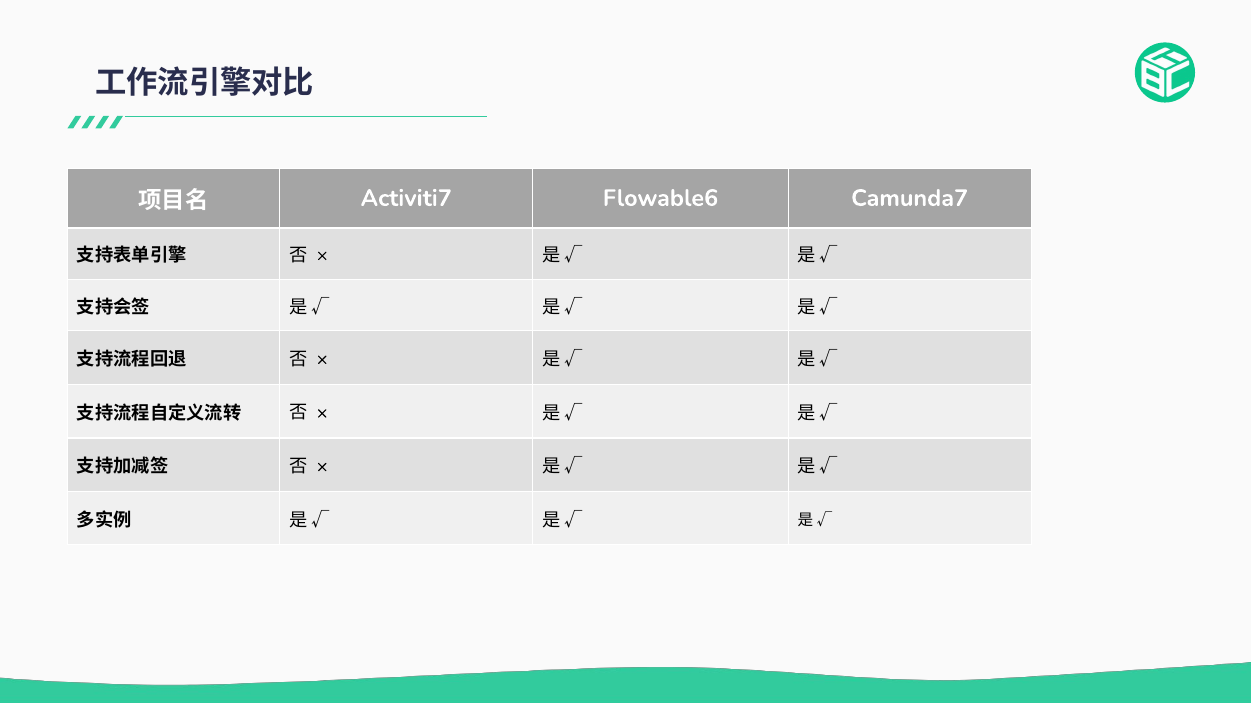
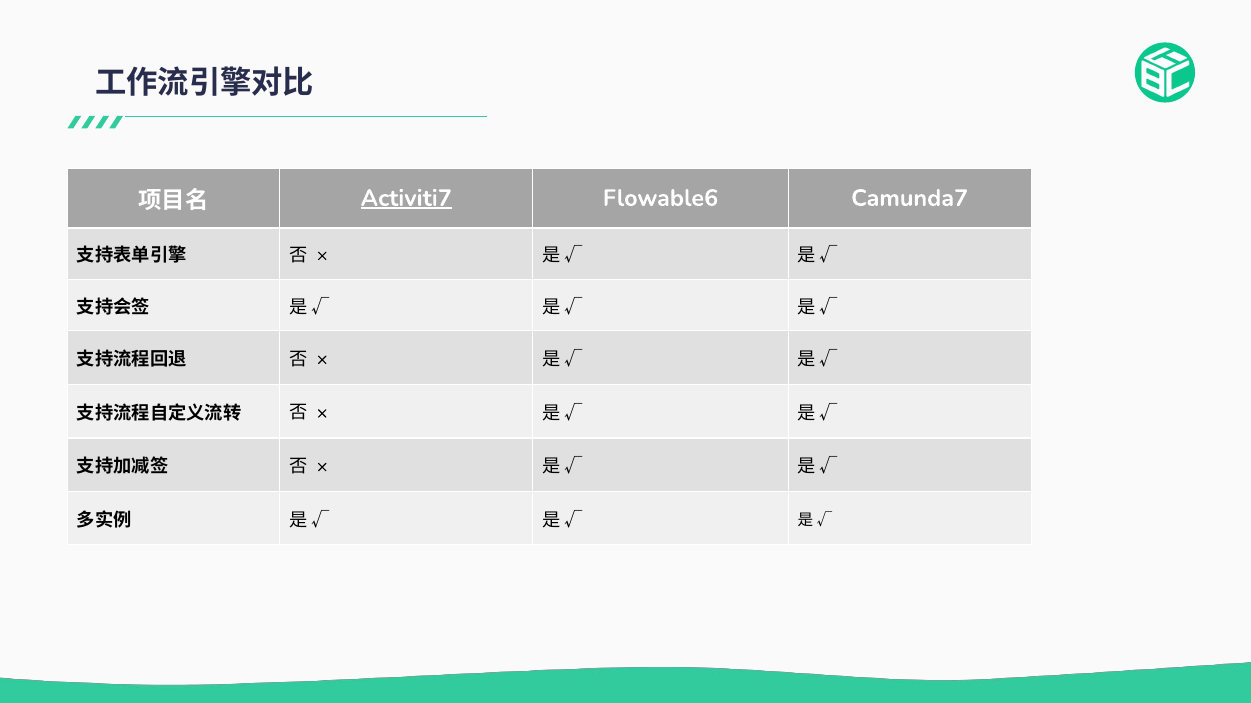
Activiti7 underline: none -> present
